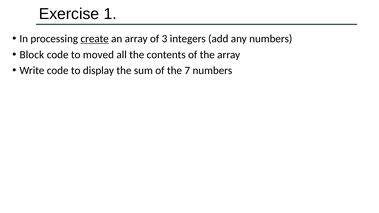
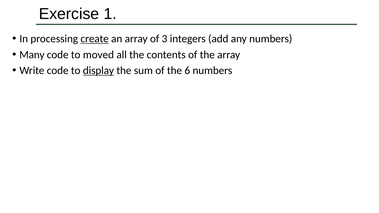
Block: Block -> Many
display underline: none -> present
7: 7 -> 6
